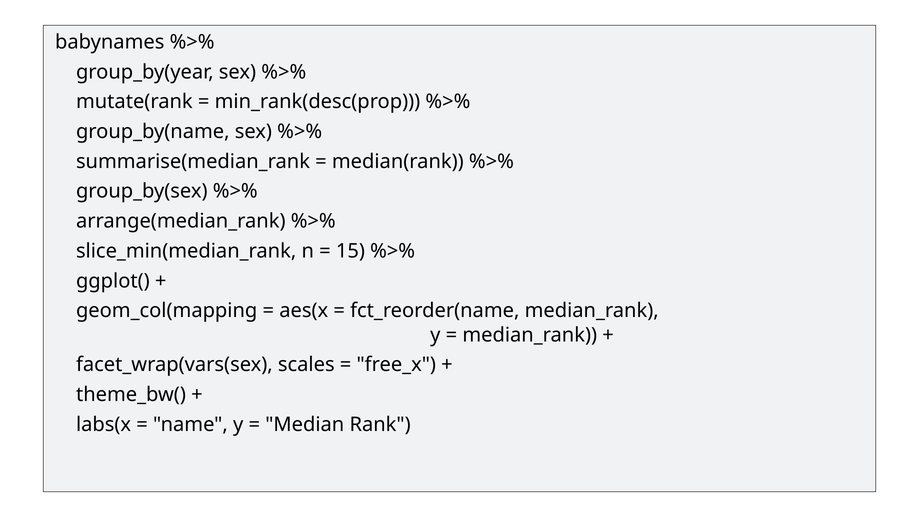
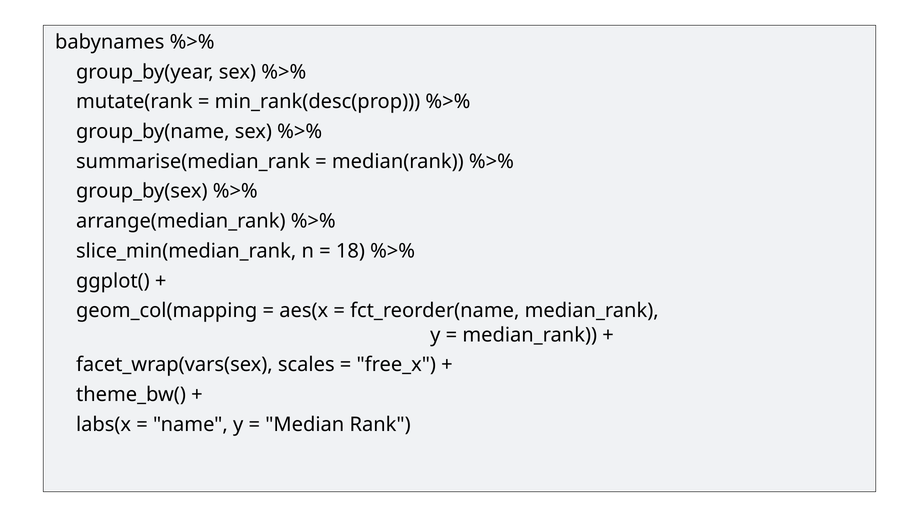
15: 15 -> 18
